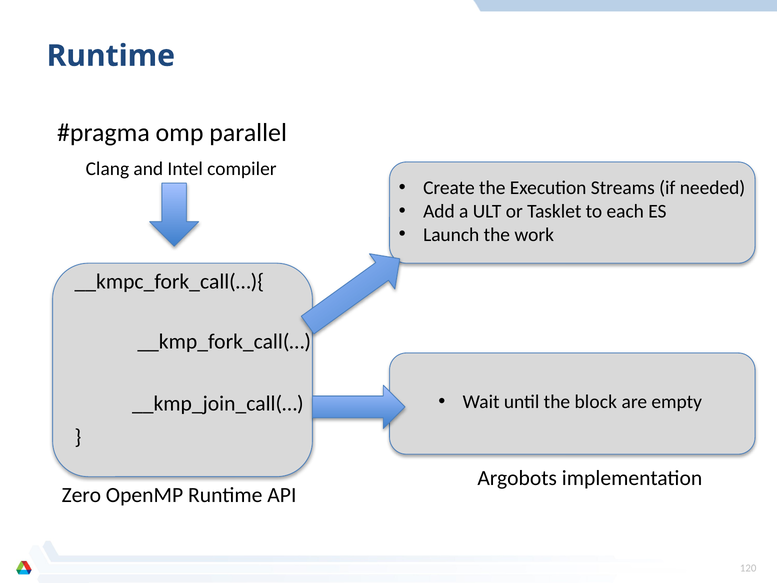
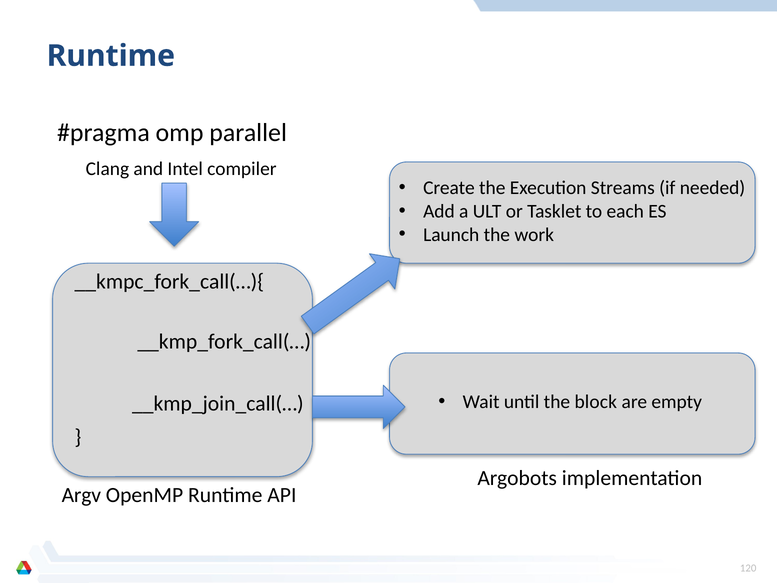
Zero: Zero -> Argv
